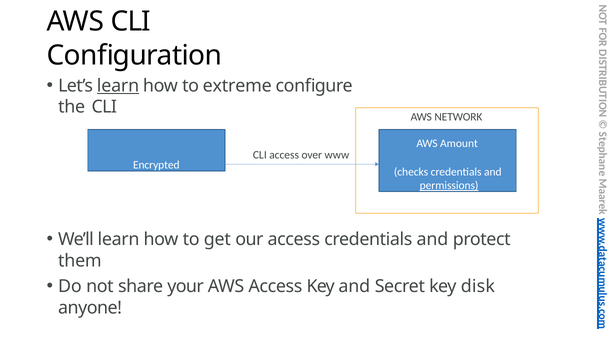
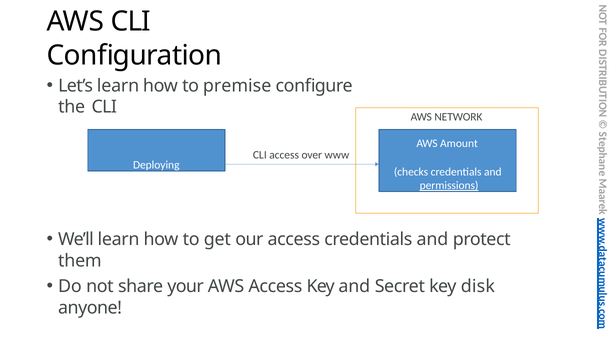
learn at (118, 86) underline: present -> none
extreme: extreme -> premise
Encrypted: Encrypted -> Deploying
